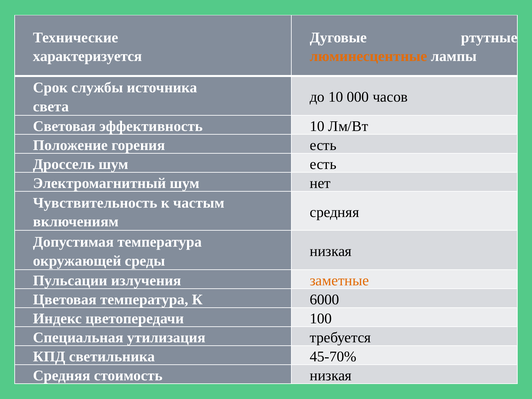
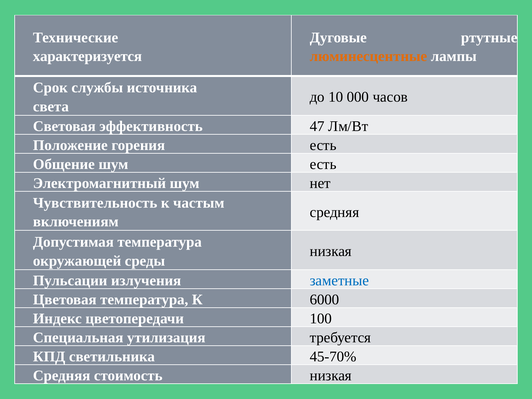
эффективность 10: 10 -> 47
Дроссель: Дроссель -> Общение
заметные colour: orange -> blue
